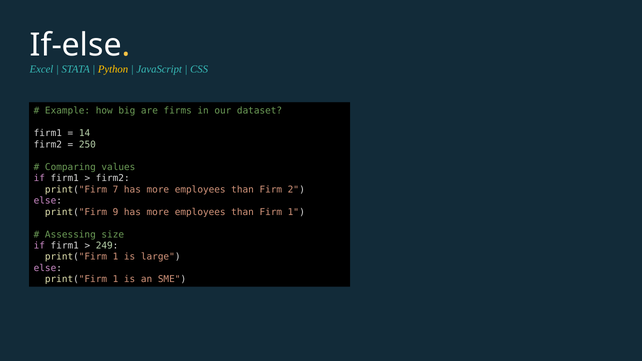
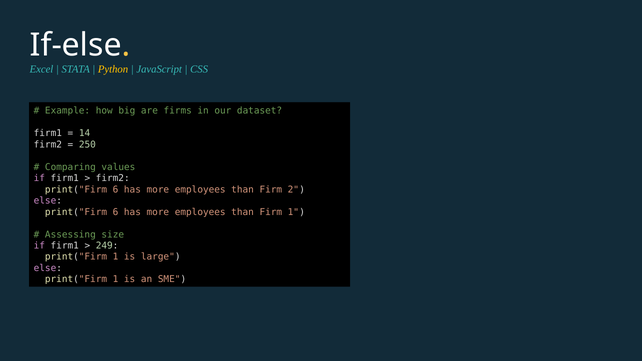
7 at (115, 190): 7 -> 6
9 at (115, 212): 9 -> 6
